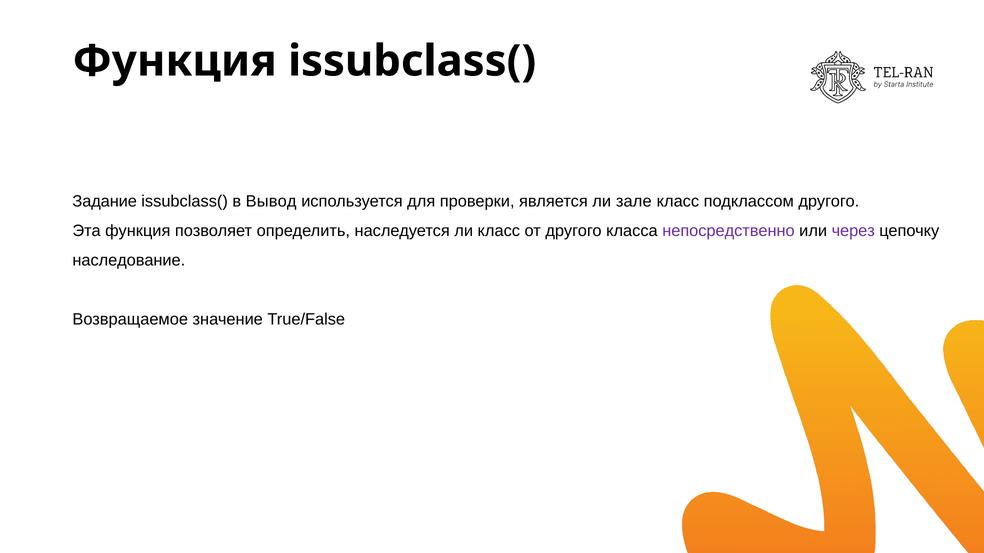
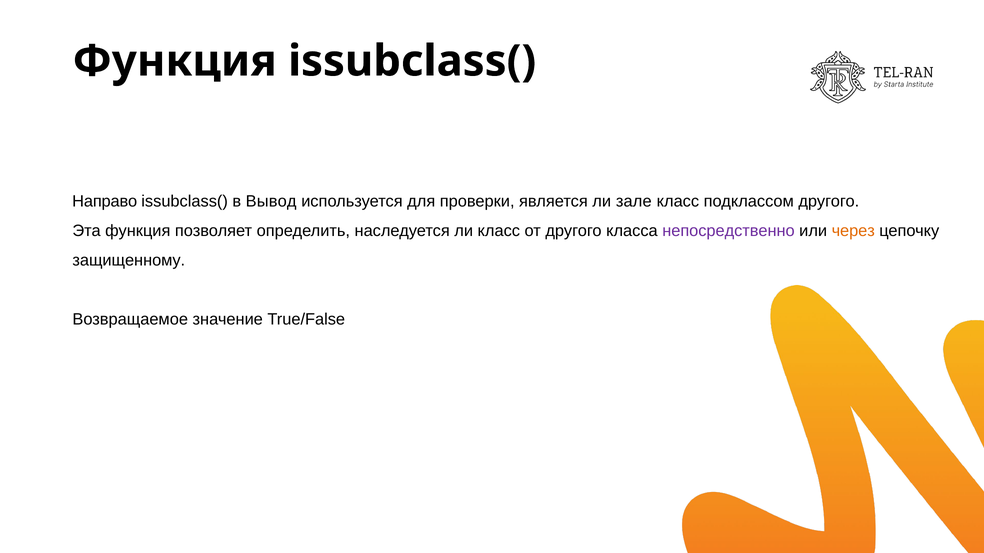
Задание: Задание -> Направо
через colour: purple -> orange
наследование: наследование -> защищенному
